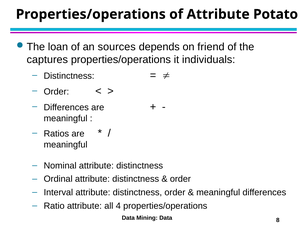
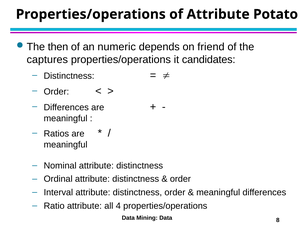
loan: loan -> then
sources: sources -> numeric
individuals: individuals -> candidates
